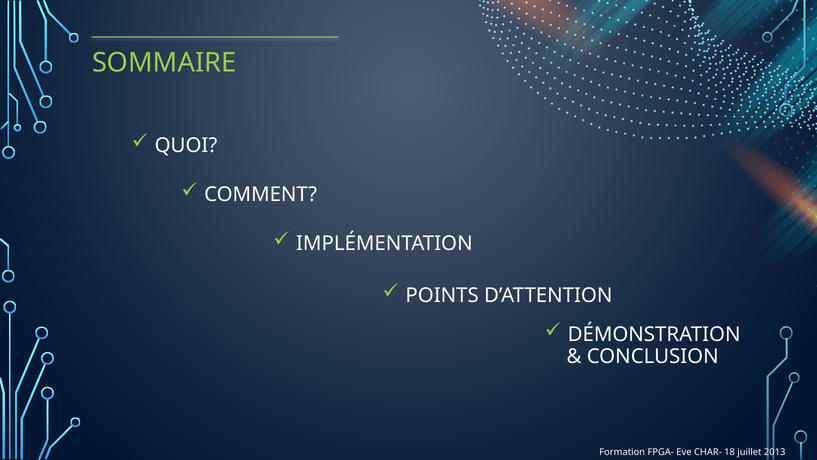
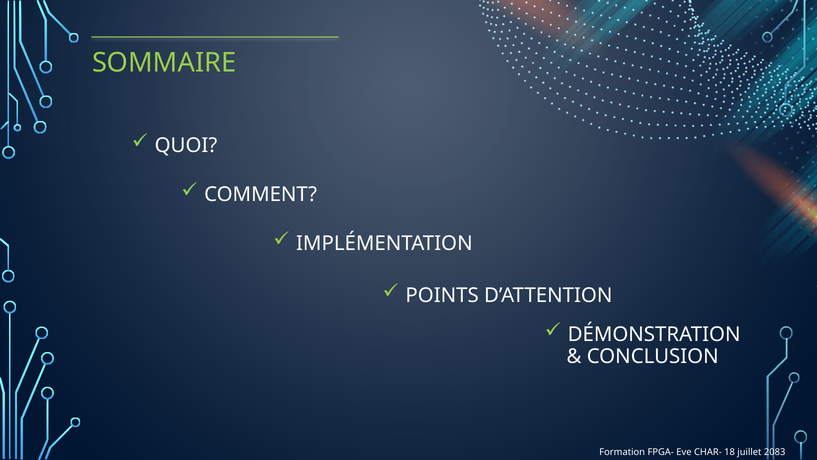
2013: 2013 -> 2083
